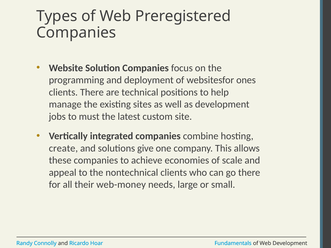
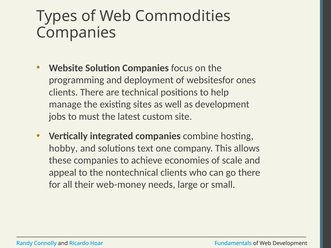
Preregistered: Preregistered -> Commodities
create: create -> hobby
give: give -> text
